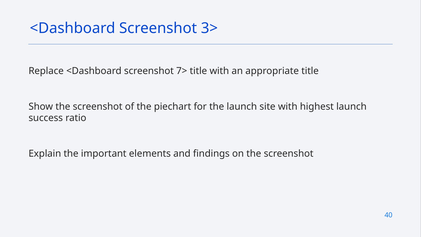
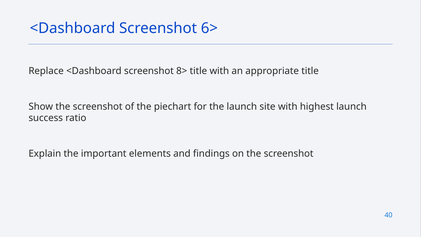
3>: 3> -> 6>
7>: 7> -> 8>
